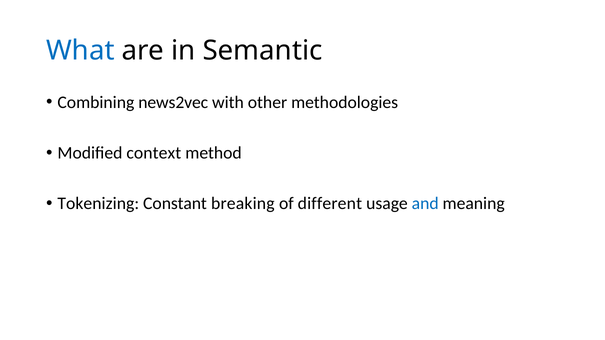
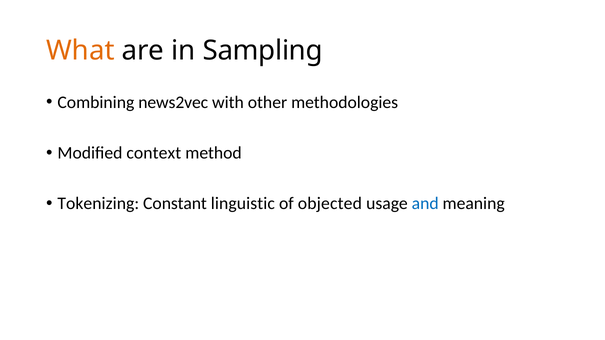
What colour: blue -> orange
Semantic: Semantic -> Sampling
breaking: breaking -> linguistic
different: different -> objected
